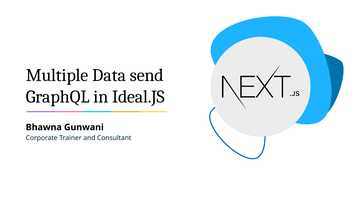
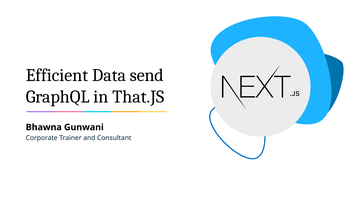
Multiple: Multiple -> Efficient
Ideal.JS: Ideal.JS -> That.JS
